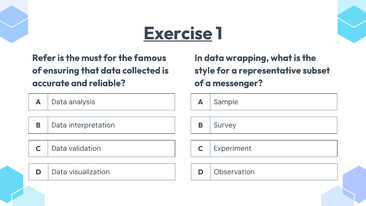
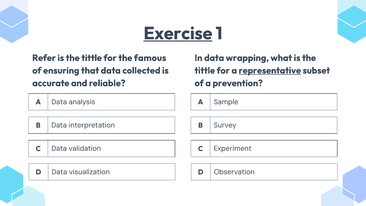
must at (92, 58): must -> tittle
style at (205, 71): style -> tittle
representative underline: none -> present
messenger: messenger -> prevention
